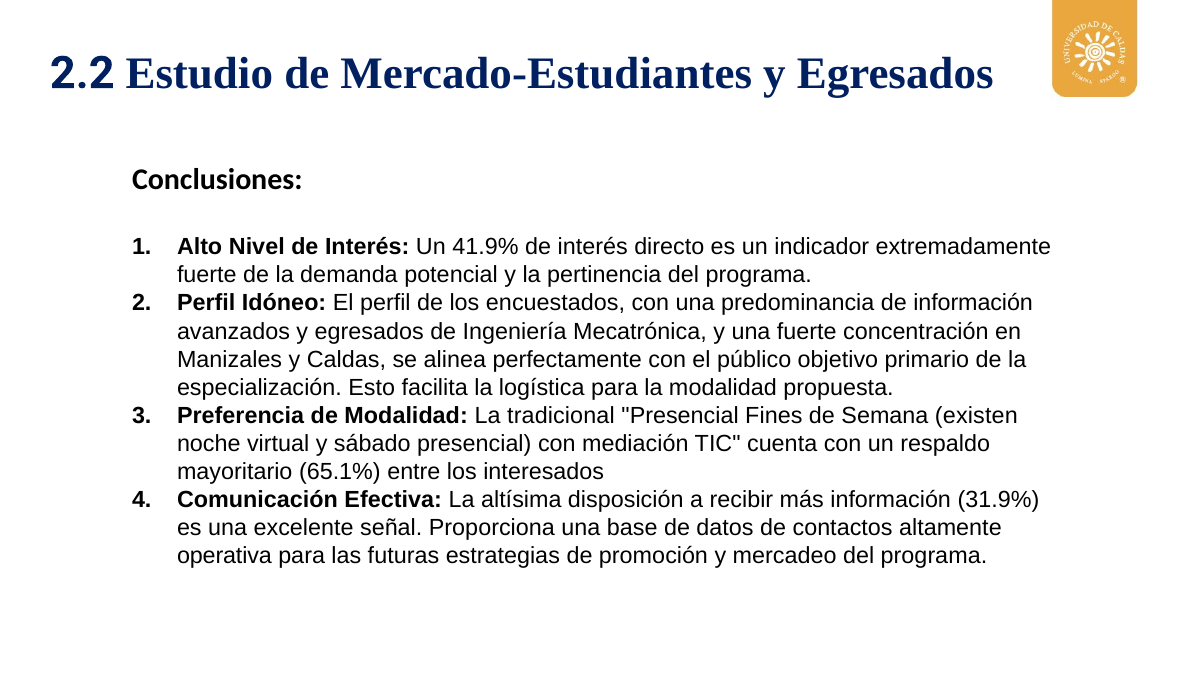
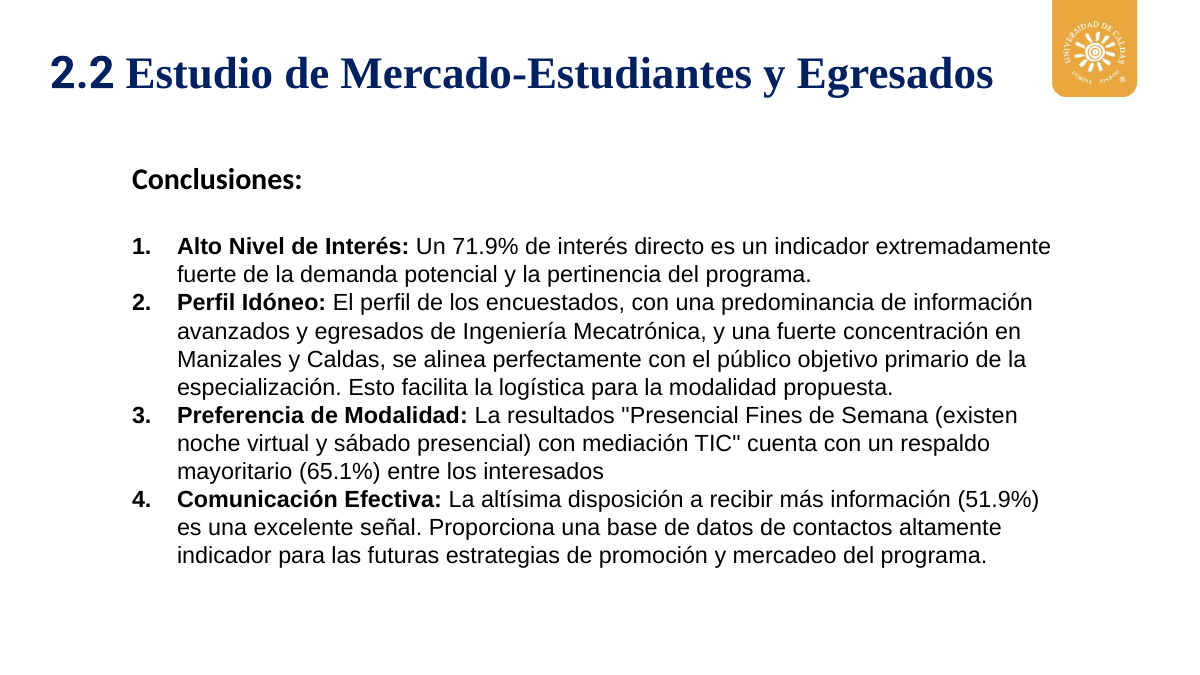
41.9%: 41.9% -> 71.9%
tradicional: tradicional -> resultados
31.9%: 31.9% -> 51.9%
operativa at (224, 555): operativa -> indicador
